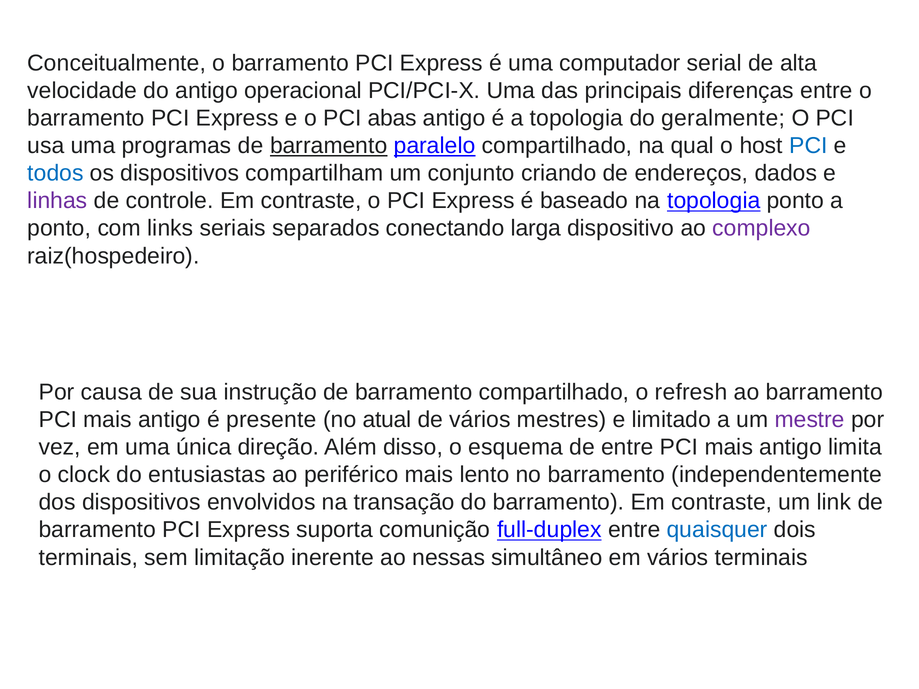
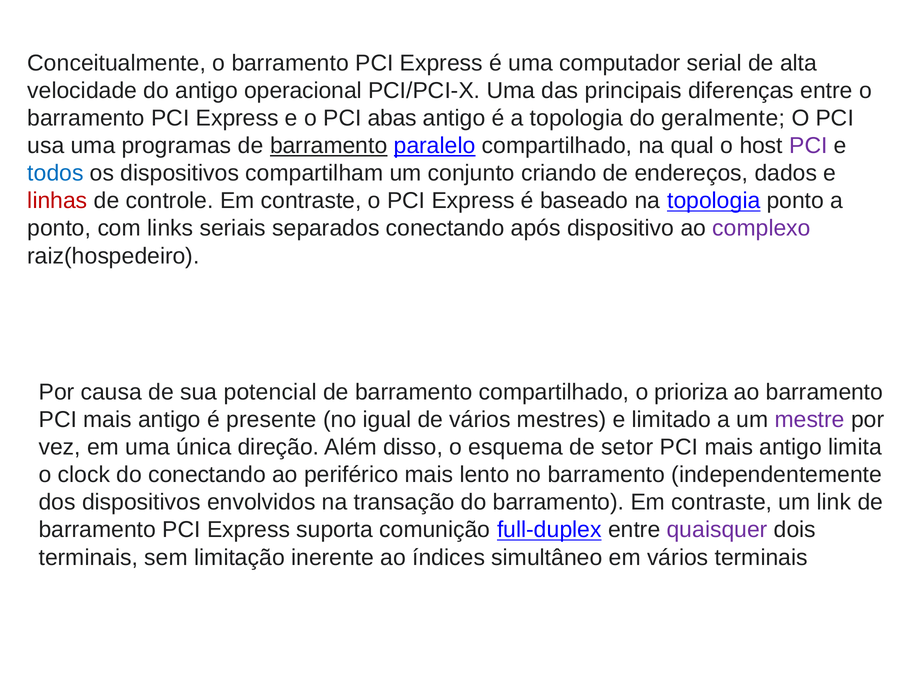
PCI at (808, 146) colour: blue -> purple
linhas colour: purple -> red
larga: larga -> após
instrução: instrução -> potencial
refresh: refresh -> prioriza
atual: atual -> igual
de entre: entre -> setor
do entusiastas: entusiastas -> conectando
quaisquer colour: blue -> purple
nessas: nessas -> índices
